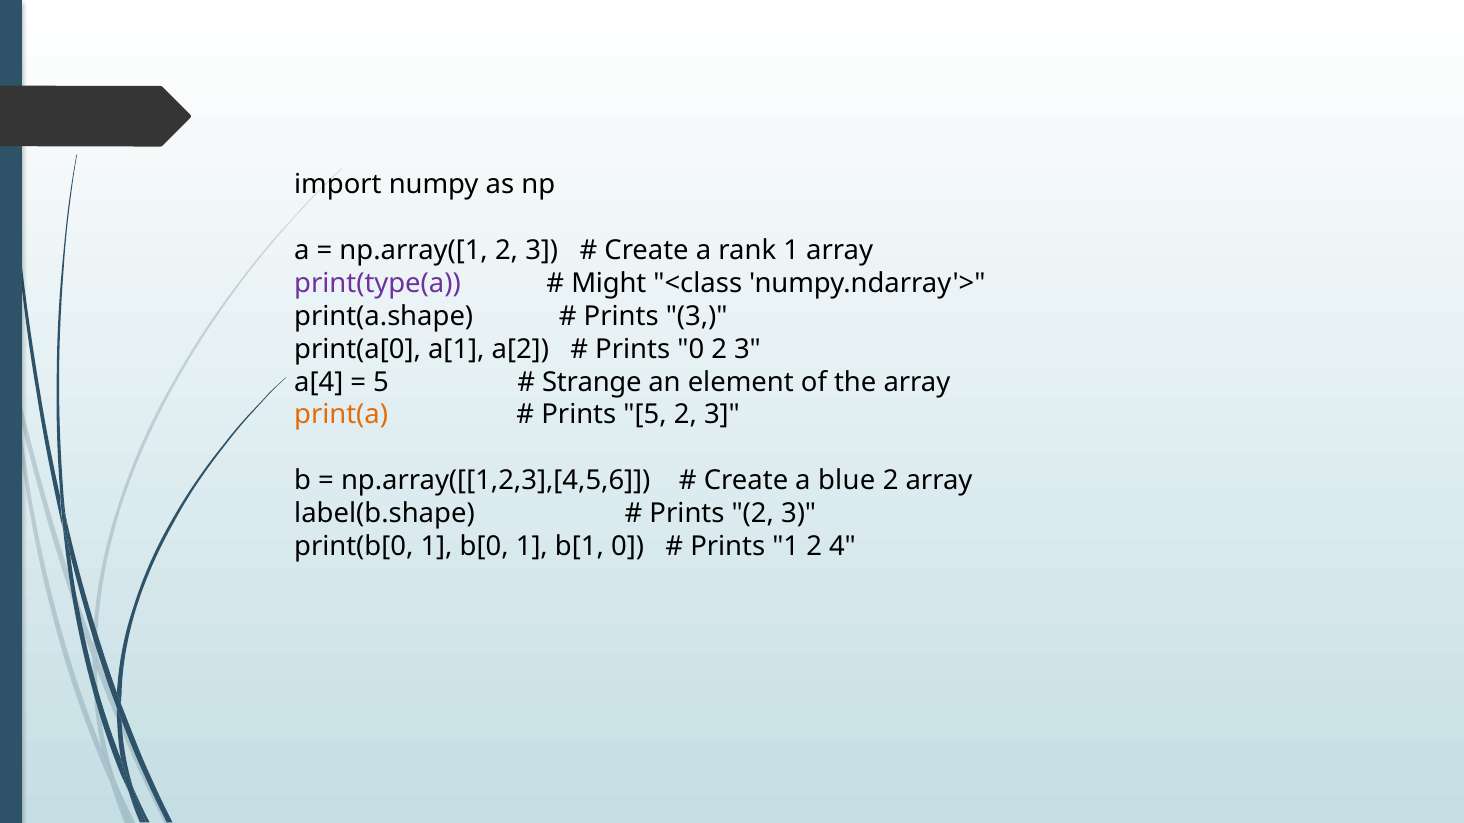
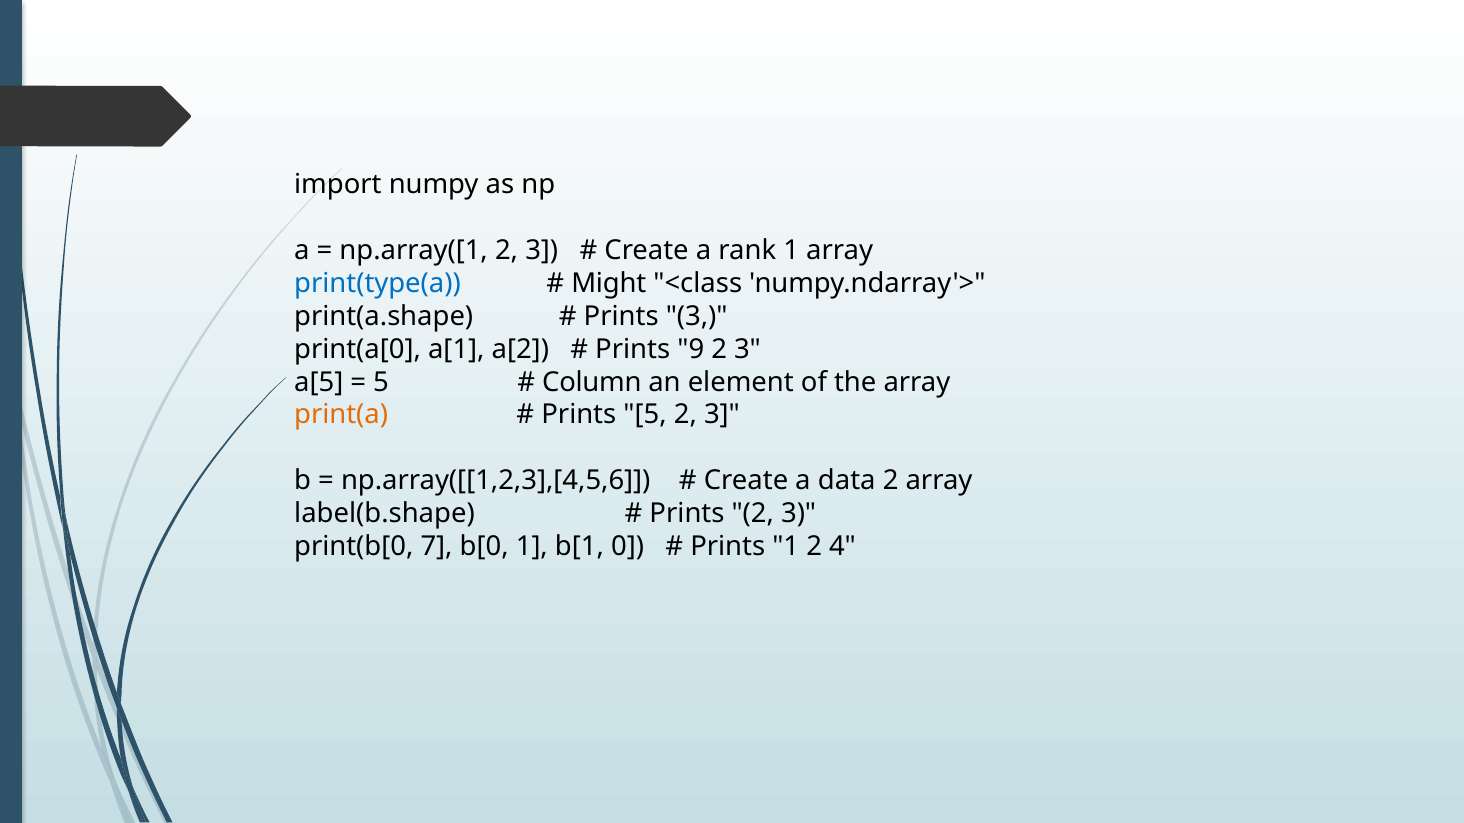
print(type(a colour: purple -> blue
Prints 0: 0 -> 9
a[4: a[4 -> a[5
Strange: Strange -> Column
blue: blue -> data
print(b[0 1: 1 -> 7
